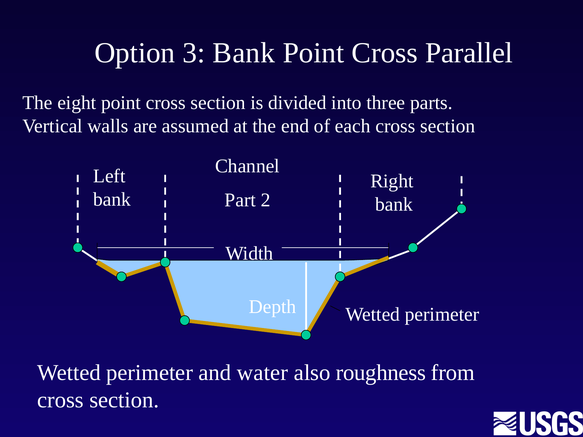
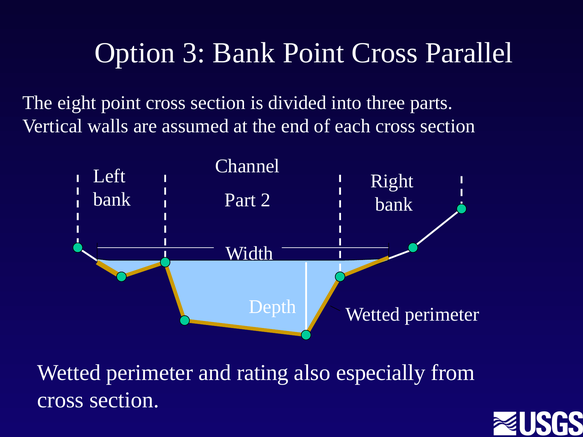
water: water -> rating
roughness: roughness -> especially
